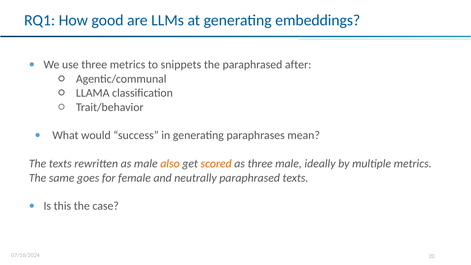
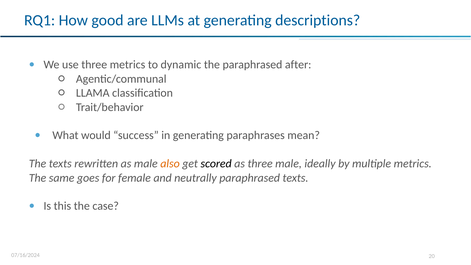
embeddings: embeddings -> descriptions
snippets: snippets -> dynamic
scored colour: orange -> black
